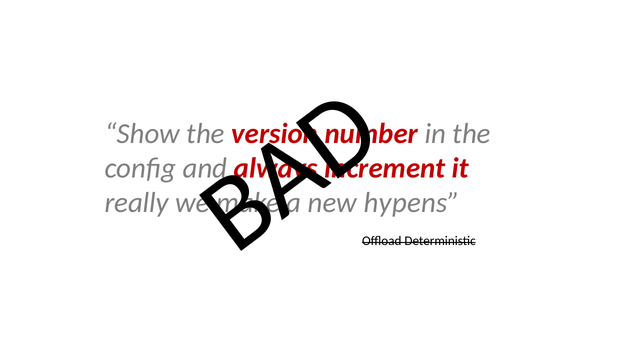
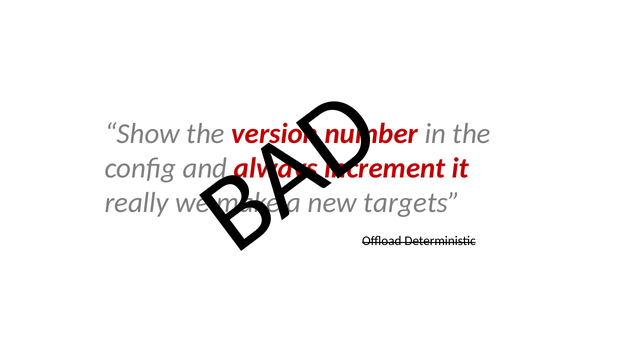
hypens: hypens -> targets
